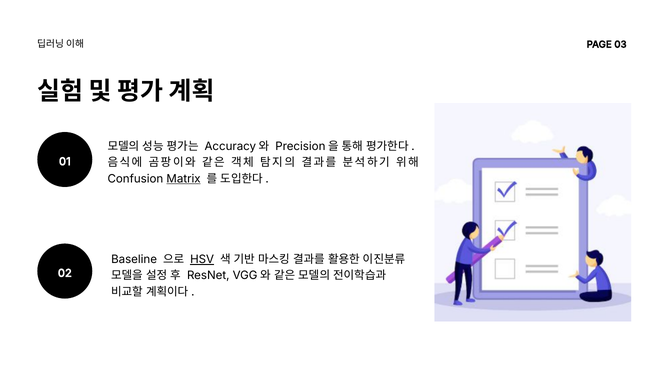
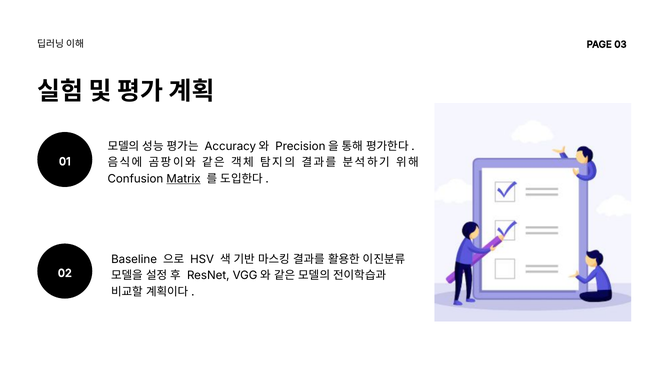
HSV underline: present -> none
